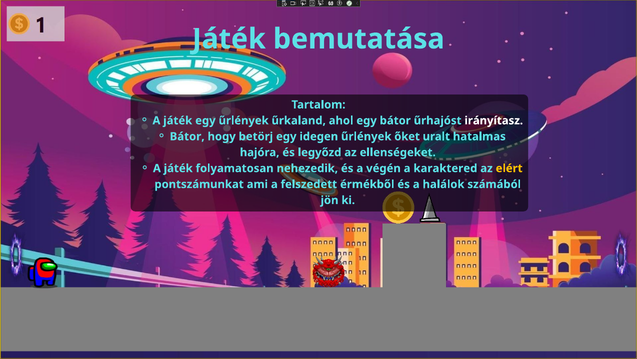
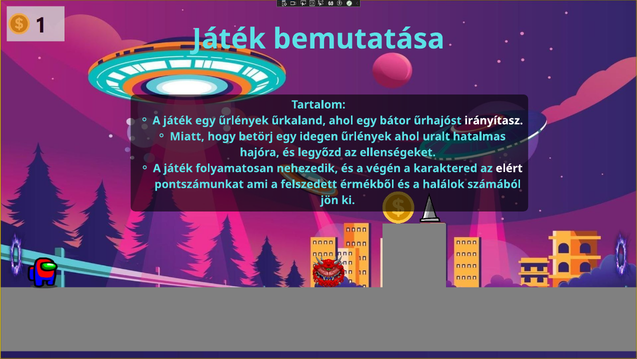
Bátor at (187, 136): Bátor -> Miatt
űrlények őket: őket -> ahol
elért colour: yellow -> white
